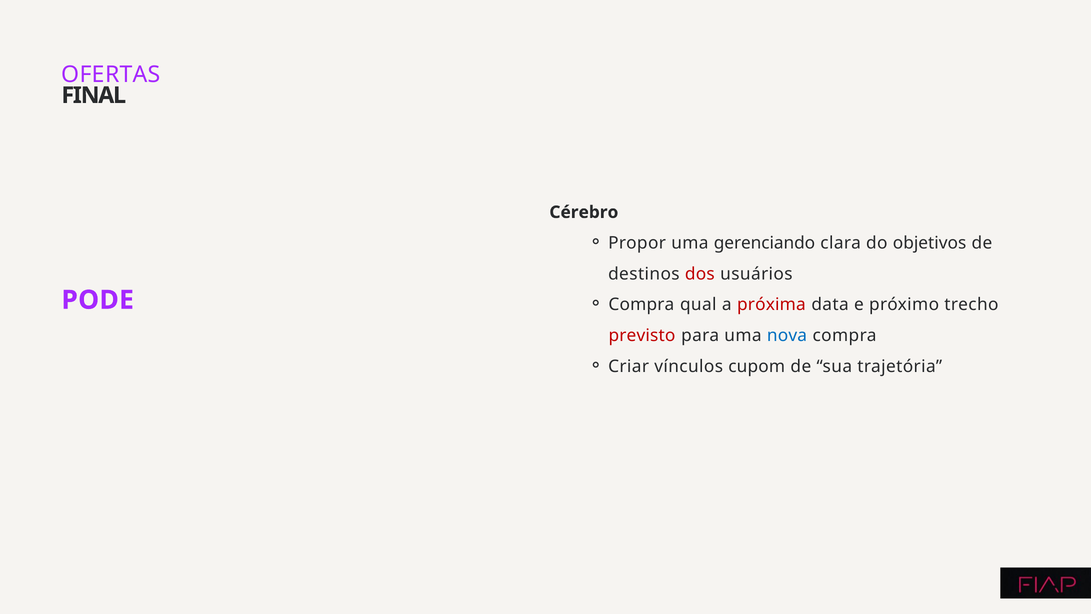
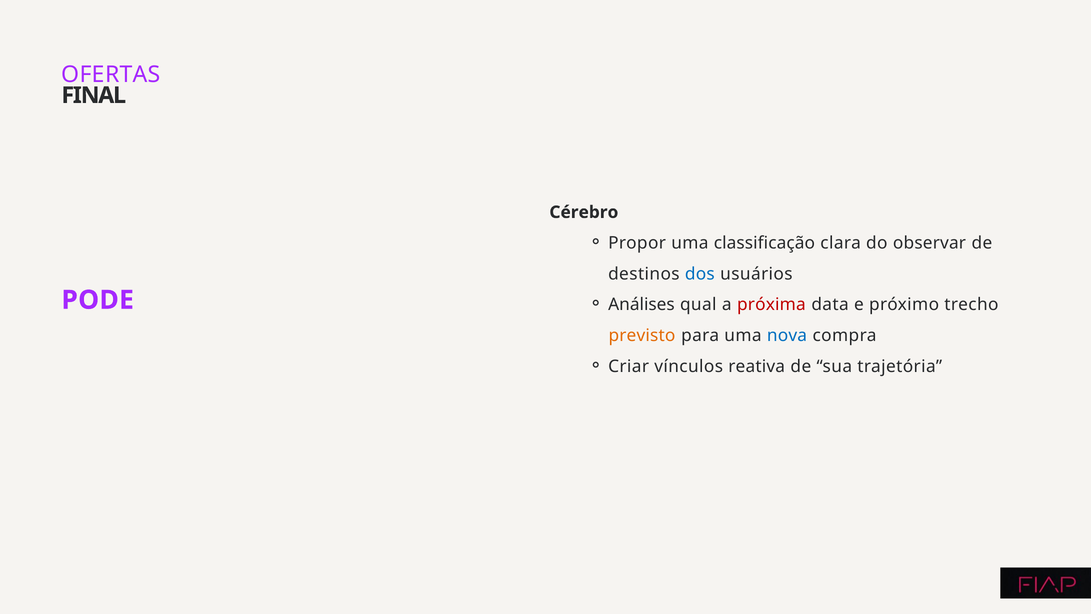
gerenciando: gerenciando -> classificação
objetivos: objetivos -> observar
dos colour: red -> blue
Compra at (641, 305): Compra -> Análises
previsto colour: red -> orange
cupom: cupom -> reativa
